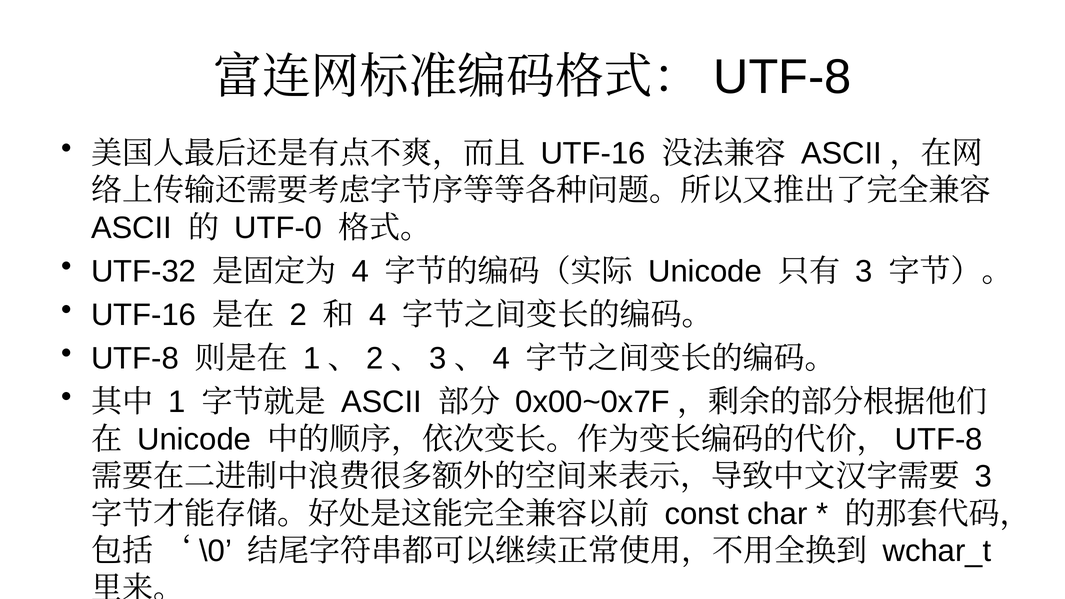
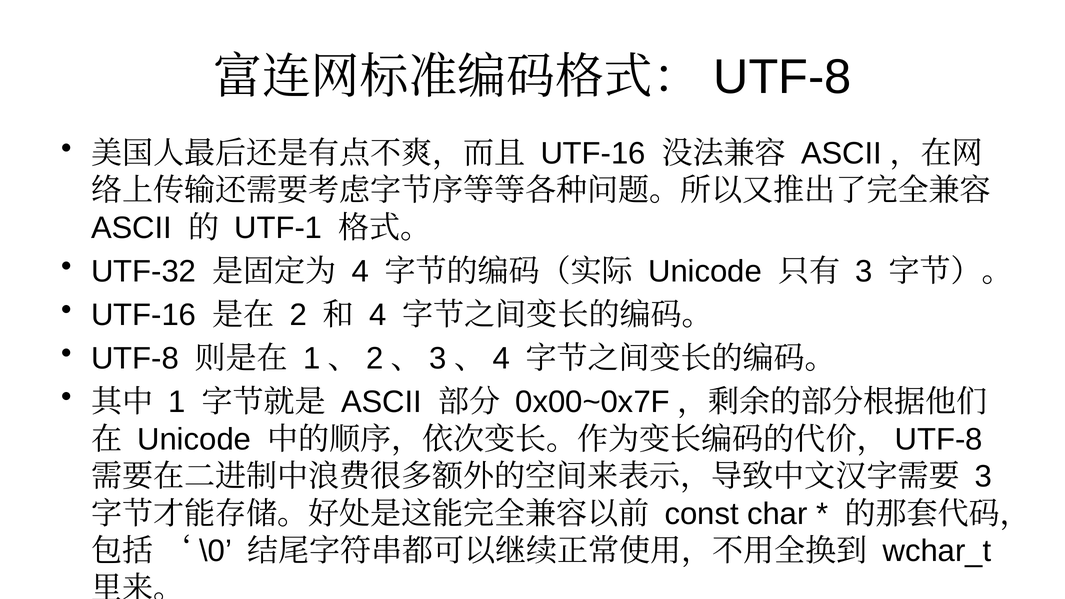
UTF-0: UTF-0 -> UTF-1
